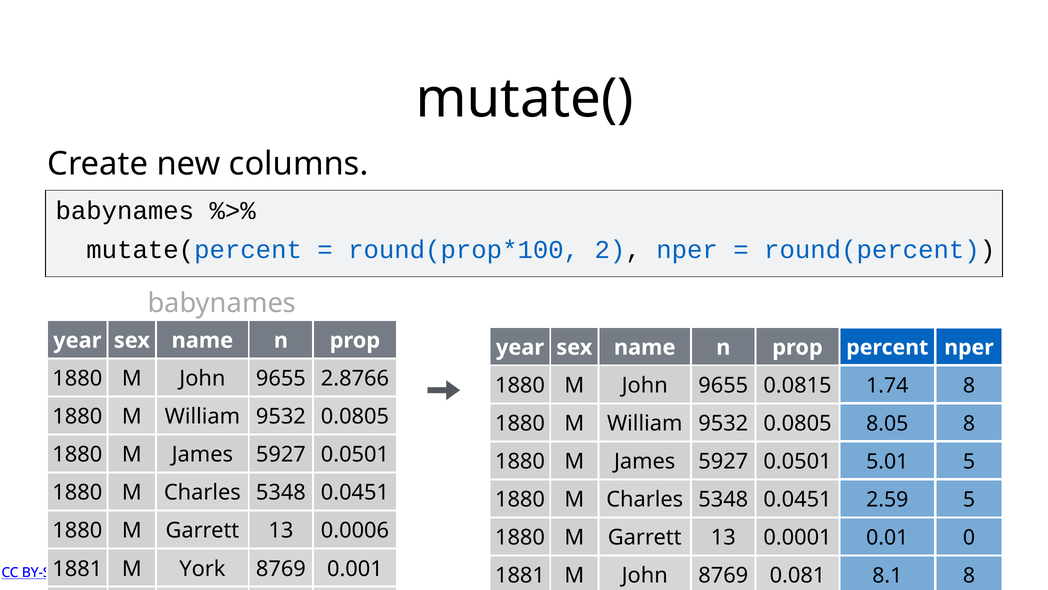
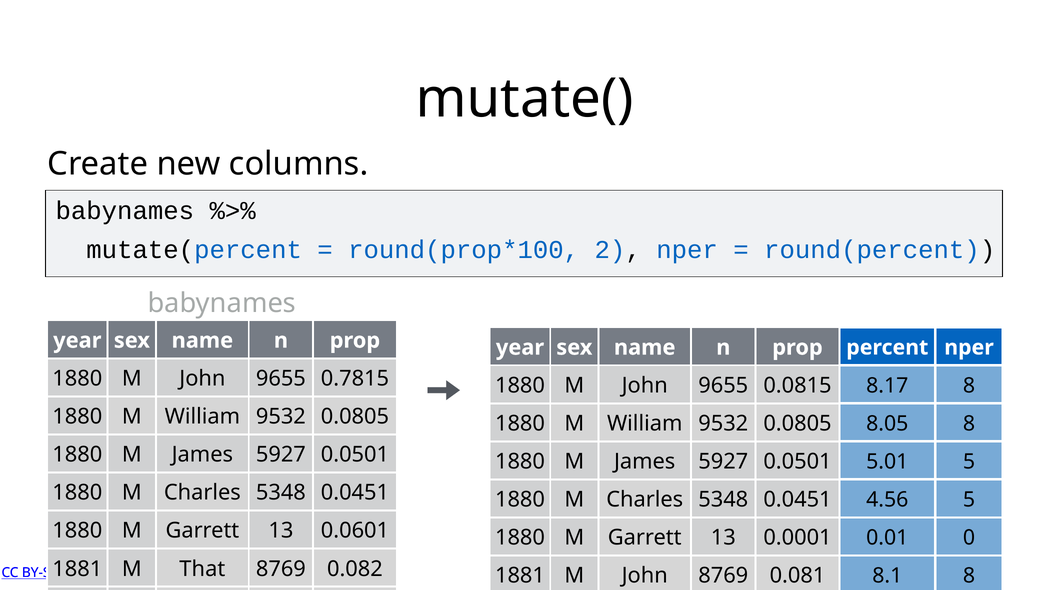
2.8766: 2.8766 -> 0.7815
1.74: 1.74 -> 8.17
2.59: 2.59 -> 4.56
0.0006: 0.0006 -> 0.0601
York: York -> That
0.001: 0.001 -> 0.082
